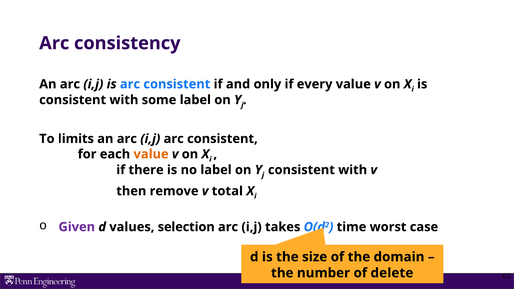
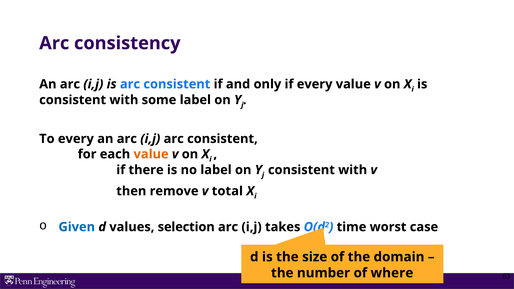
To limits: limits -> every
Given colour: purple -> blue
delete: delete -> where
